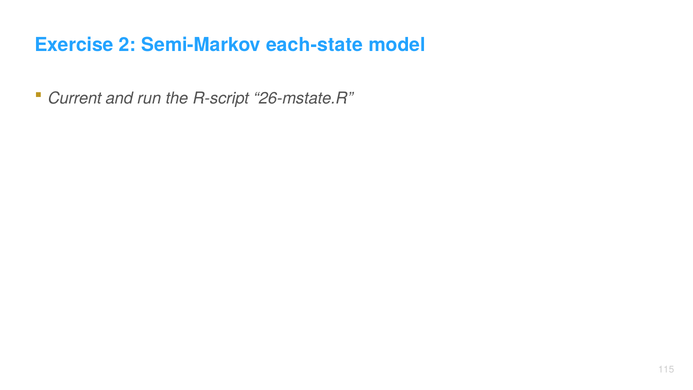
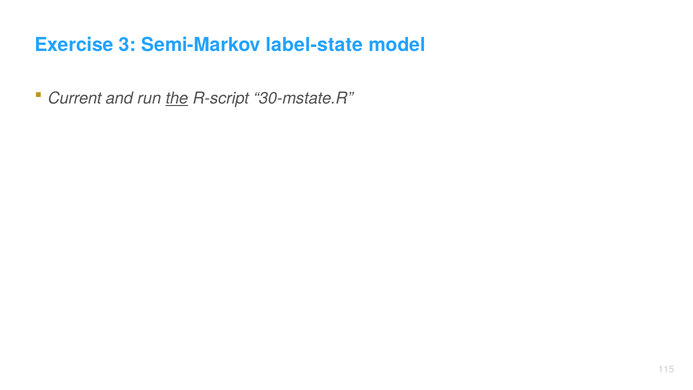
2: 2 -> 3
each-state: each-state -> label-state
the underline: none -> present
26-mstate.R: 26-mstate.R -> 30-mstate.R
